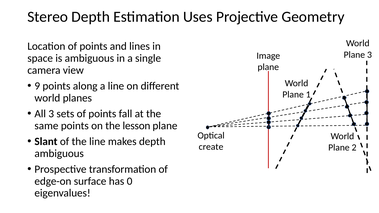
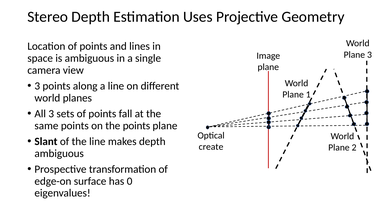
9 at (37, 86): 9 -> 3
the lesson: lesson -> points
